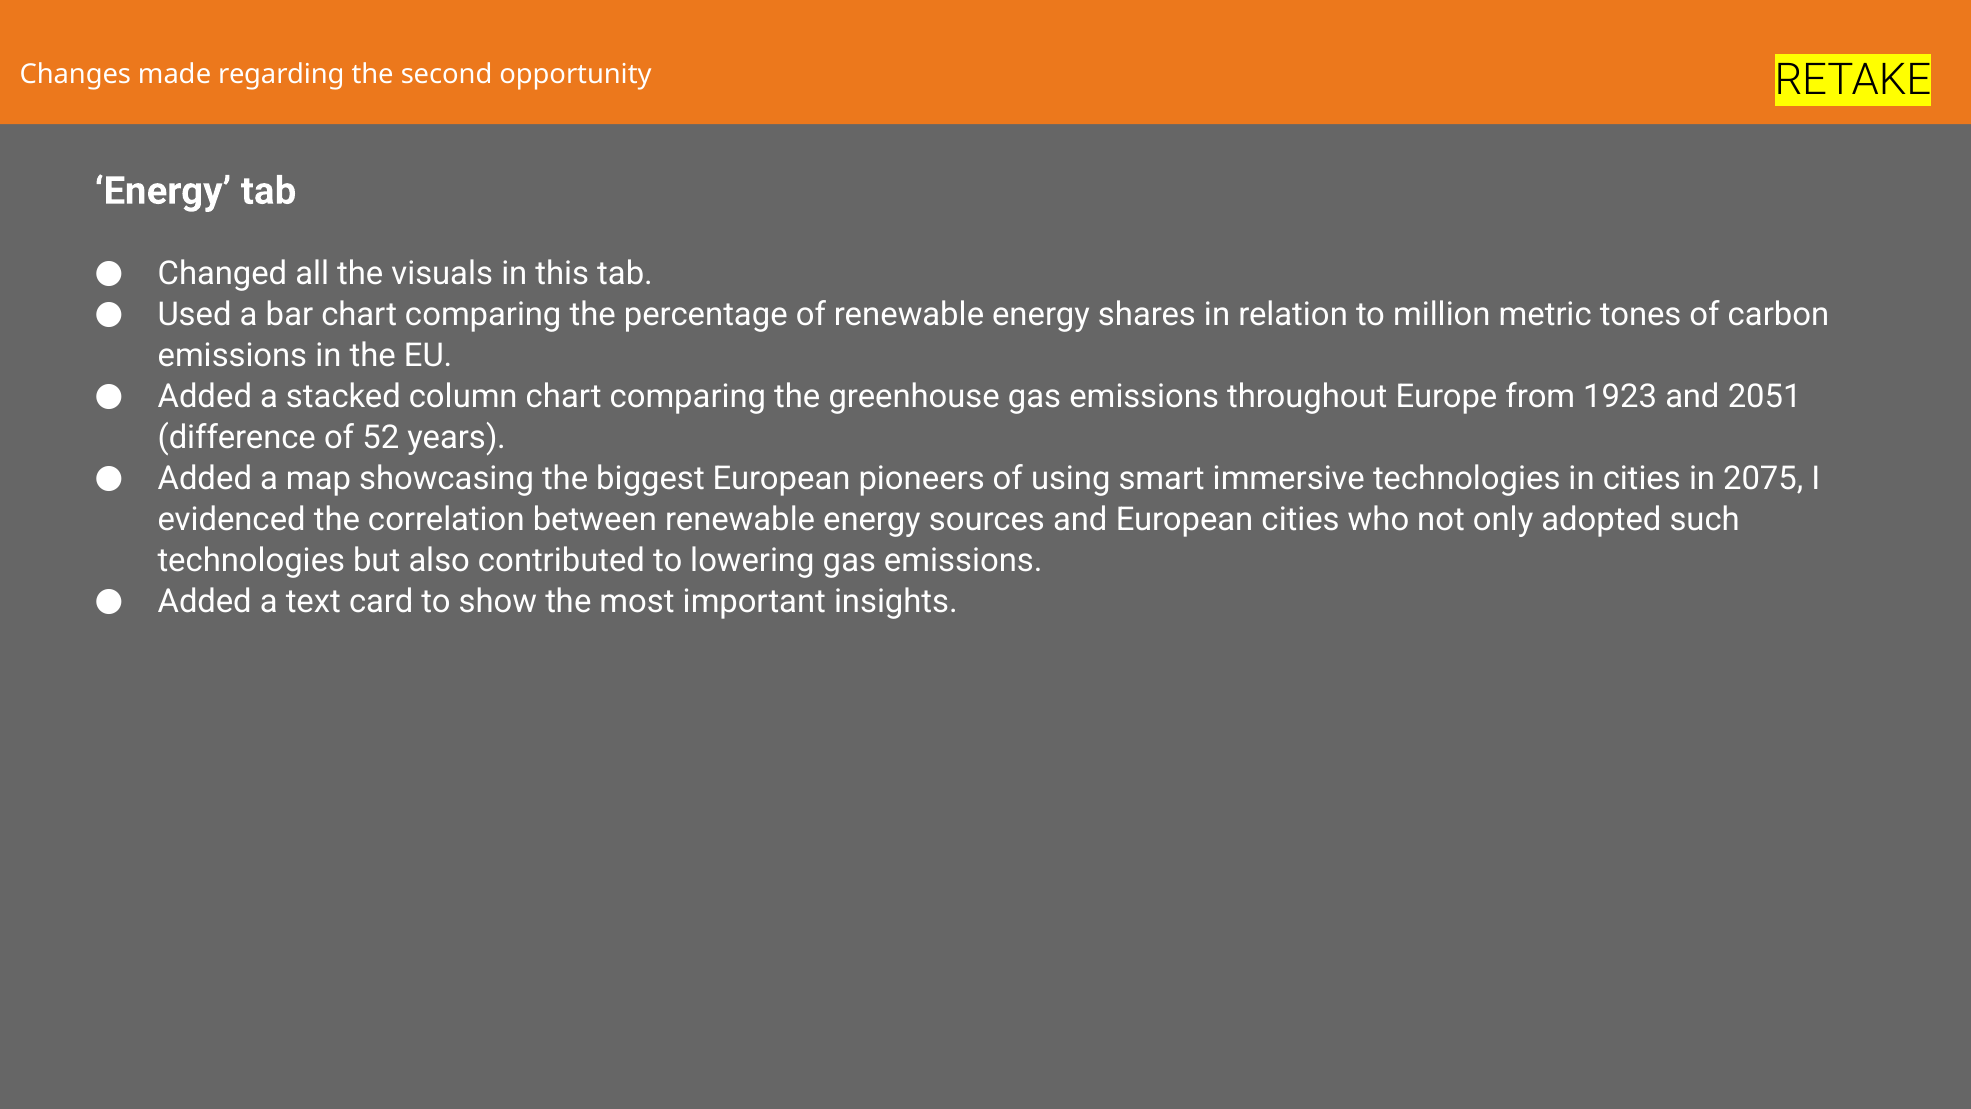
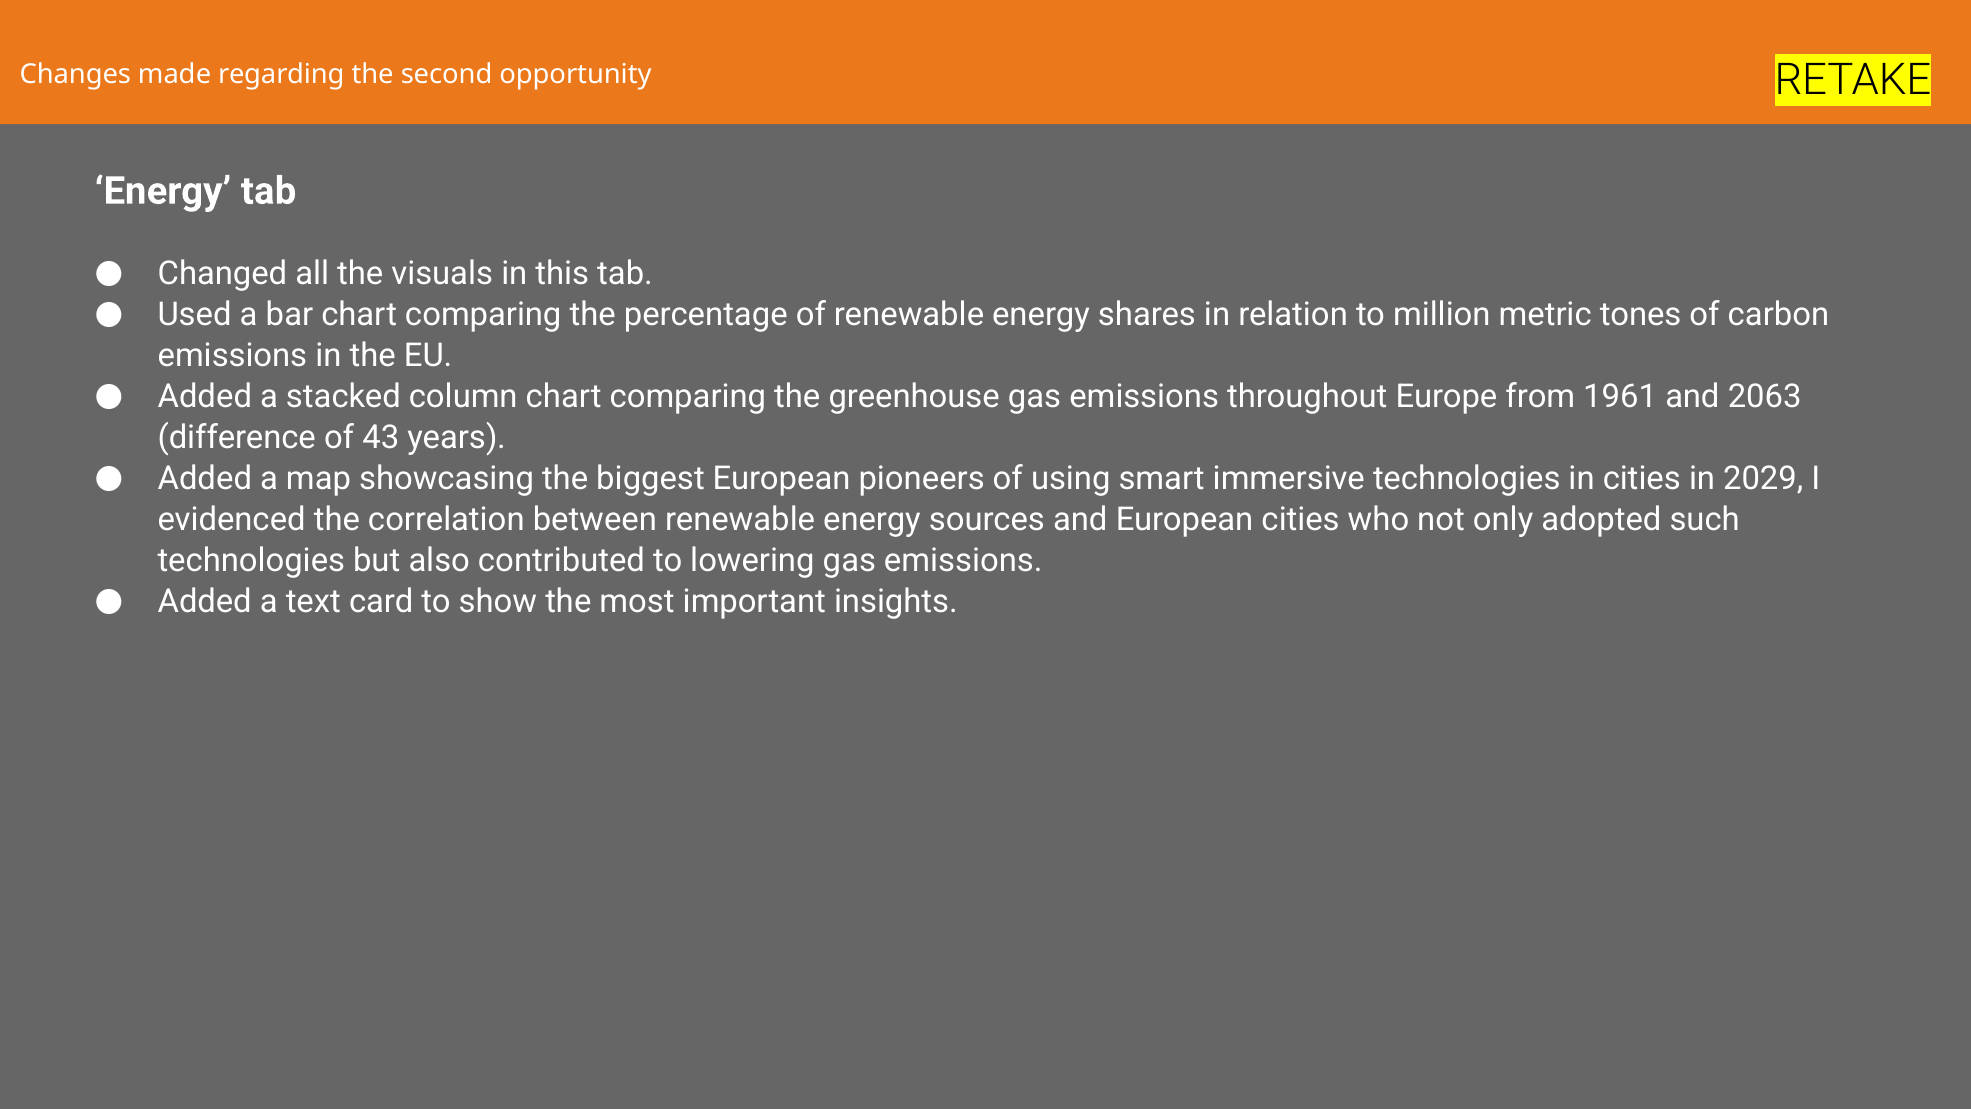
1923: 1923 -> 1961
2051: 2051 -> 2063
52: 52 -> 43
2075: 2075 -> 2029
